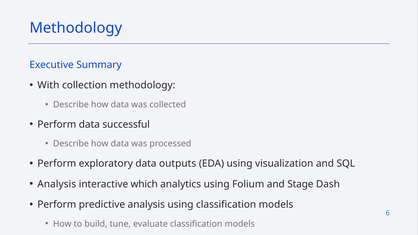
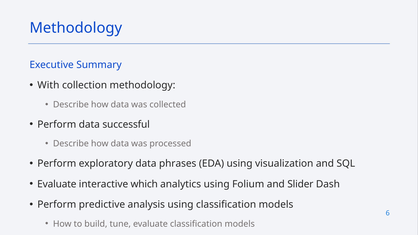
outputs: outputs -> phrases
Analysis at (57, 184): Analysis -> Evaluate
Stage: Stage -> Slider
